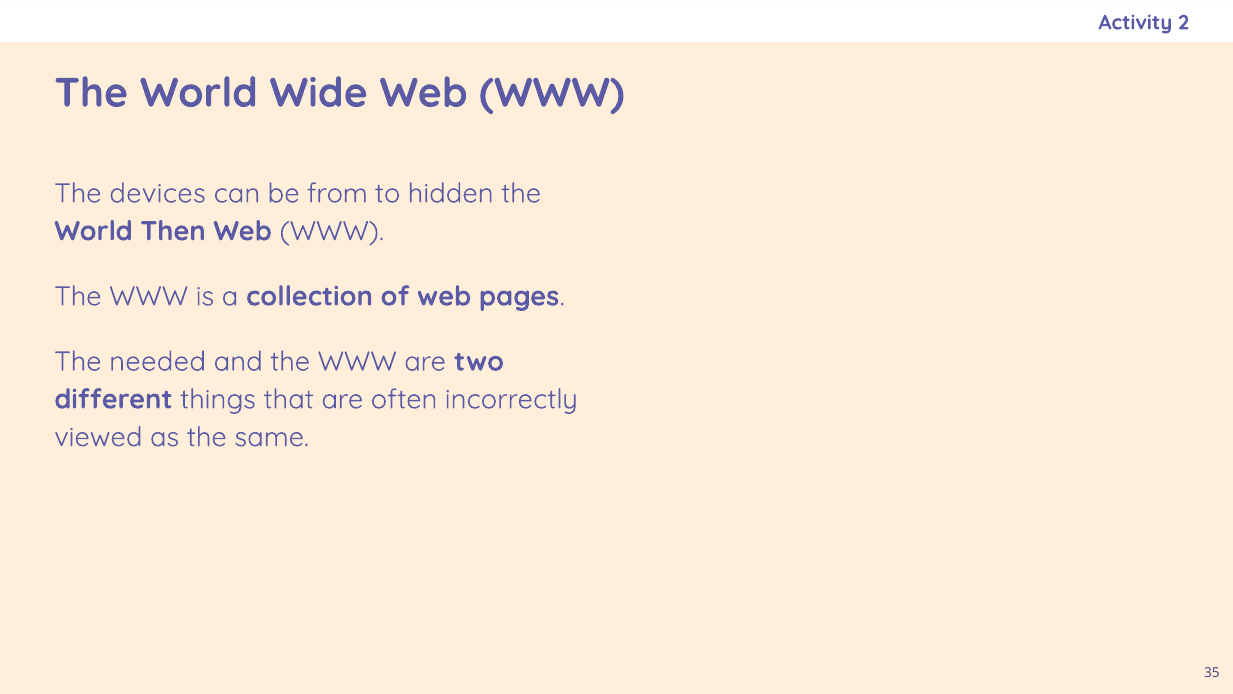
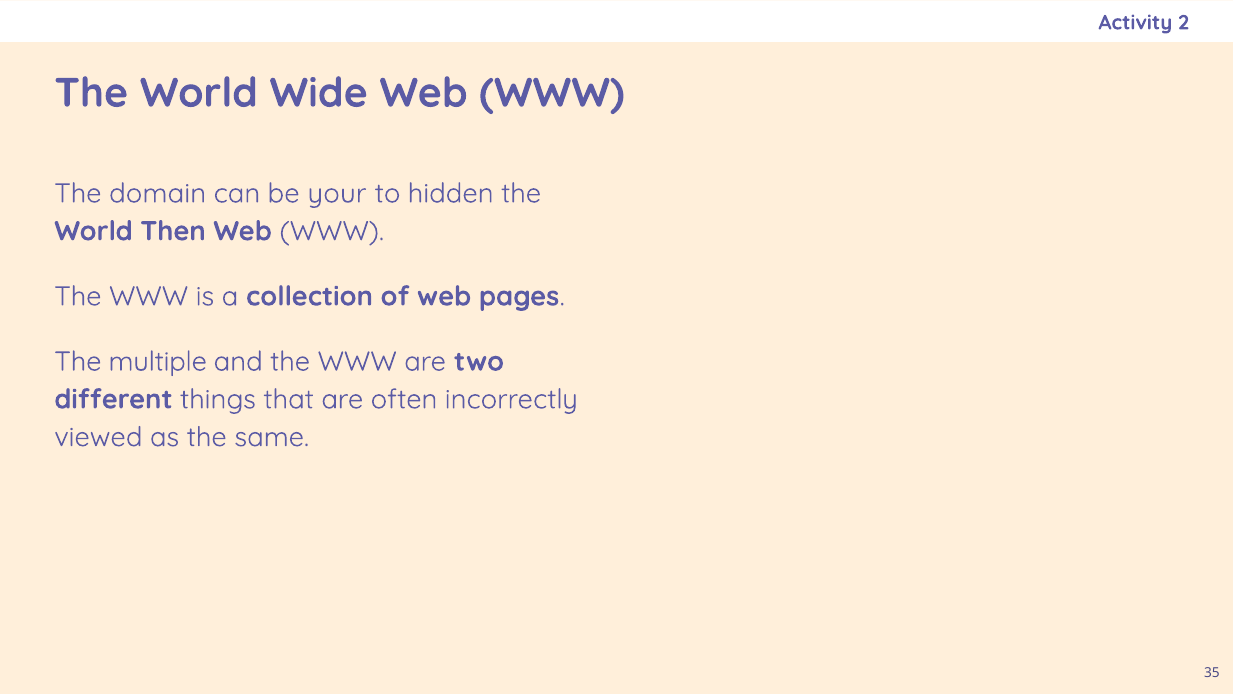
devices: devices -> domain
from: from -> your
needed: needed -> multiple
